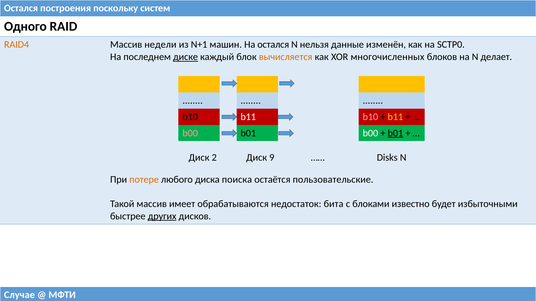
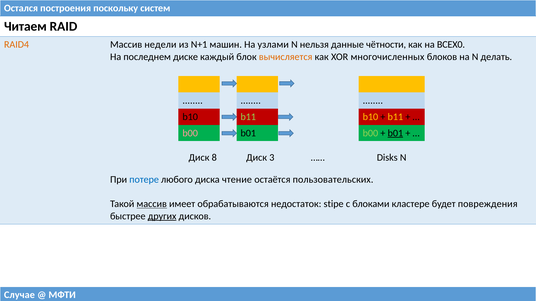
Одного: Одного -> Читаем
На остался: остался -> узлами
изменён: изменён -> чётности
SCTP0: SCTP0 -> ВСЕХ0
диске underline: present -> none
делает: делает -> делать
b11 at (248, 117) colour: white -> light green
b10 at (370, 117) colour: pink -> yellow
b00 at (370, 133) colour: white -> light green
2: 2 -> 8
9: 9 -> 3
потере colour: orange -> blue
поиска: поиска -> чтение
пользовательские: пользовательские -> пользовательских
массив at (152, 204) underline: none -> present
бита: бита -> stipe
известно: известно -> кластере
избыточными: избыточными -> повреждения
